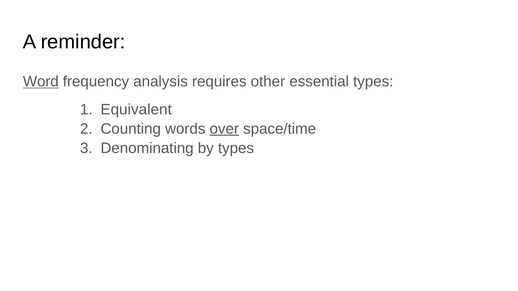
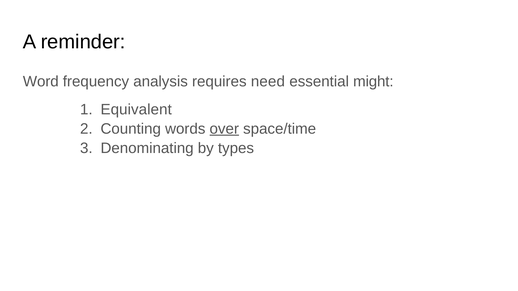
Word underline: present -> none
other: other -> need
essential types: types -> might
